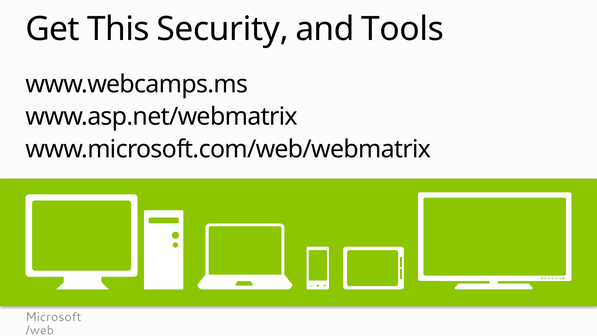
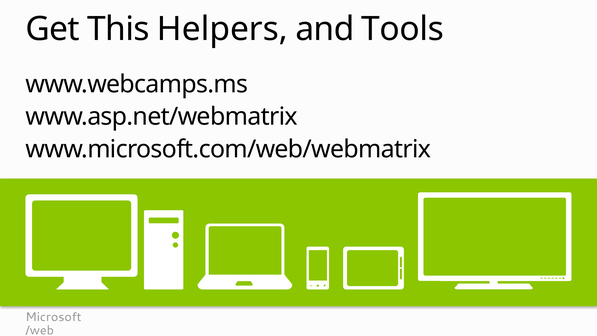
Security: Security -> Helpers
